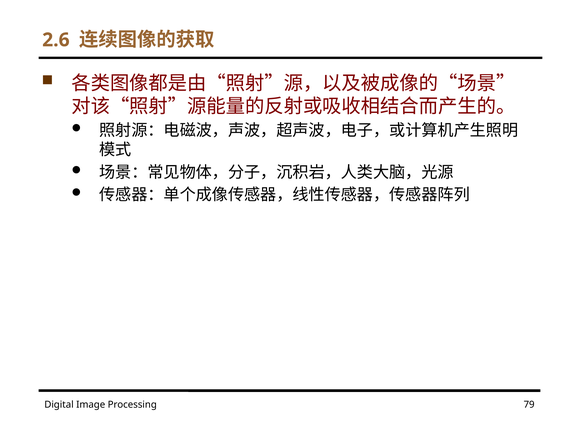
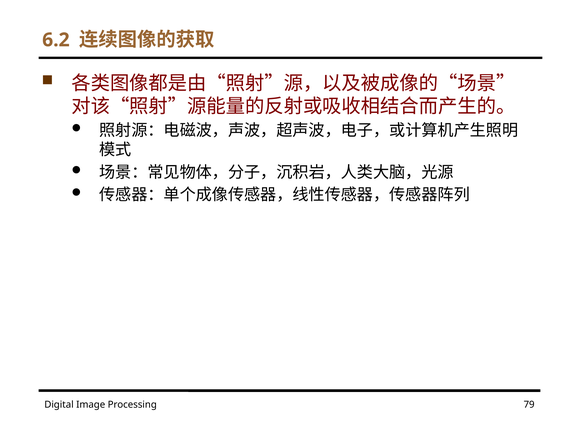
2.6: 2.6 -> 6.2
